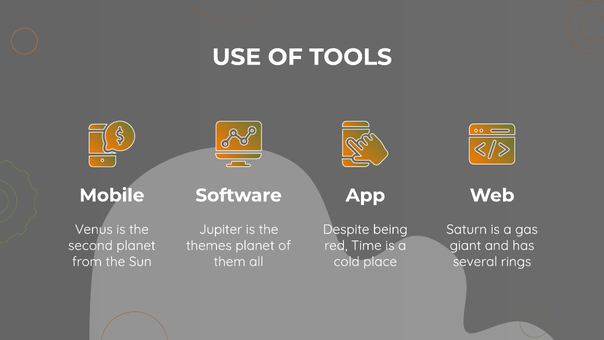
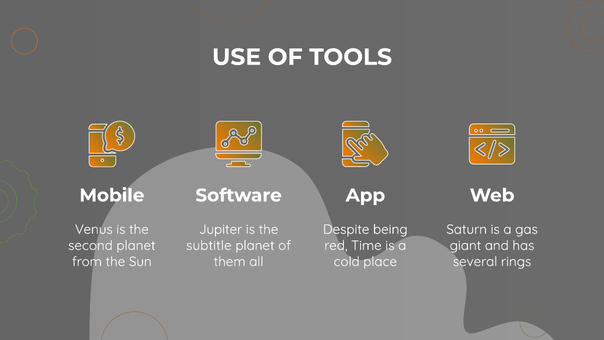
themes: themes -> subtitle
